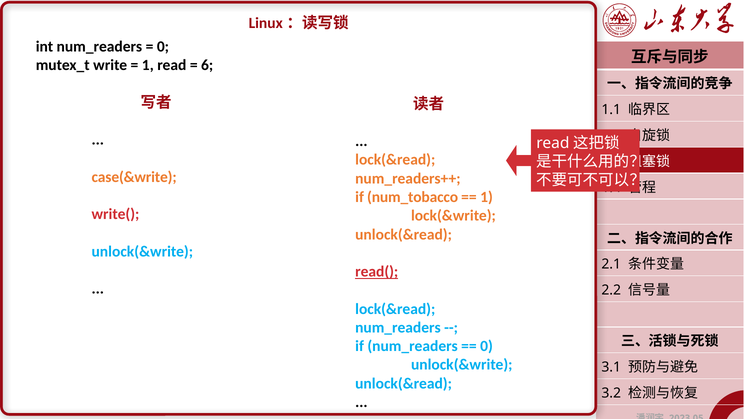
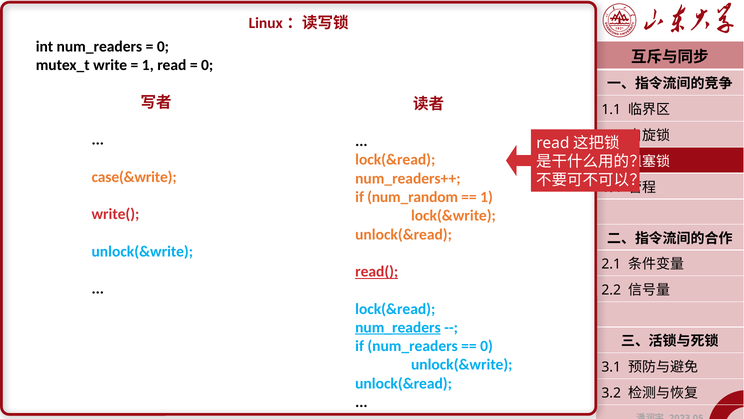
6 at (207, 65): 6 -> 0
num_tobacco: num_tobacco -> num_random
num_readers at (398, 327) underline: none -> present
